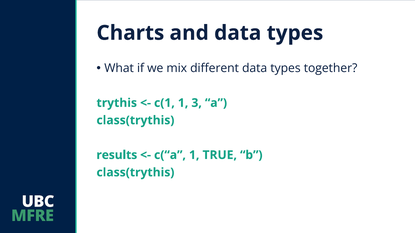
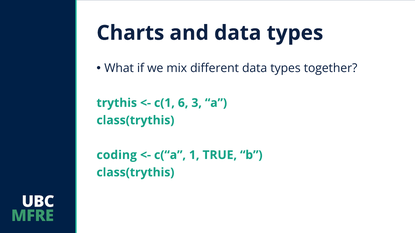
c(1 1: 1 -> 6
results: results -> coding
